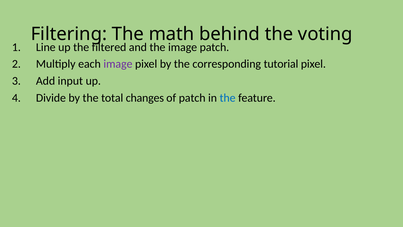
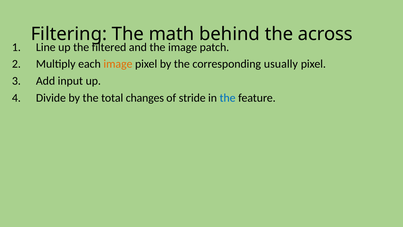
voting: voting -> across
image at (118, 64) colour: purple -> orange
tutorial: tutorial -> usually
of patch: patch -> stride
